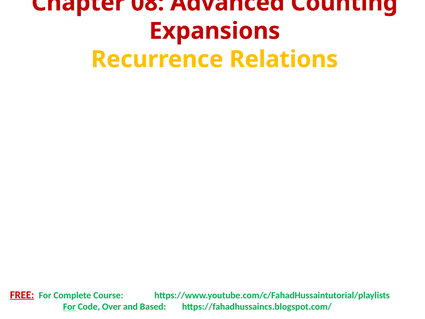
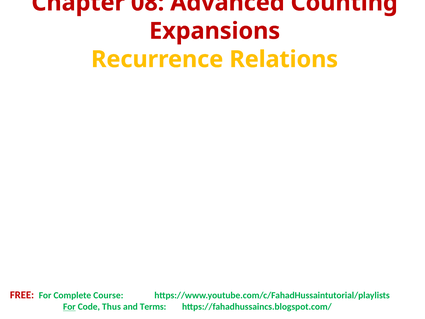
FREE underline: present -> none
Over: Over -> Thus
Based: Based -> Terms
